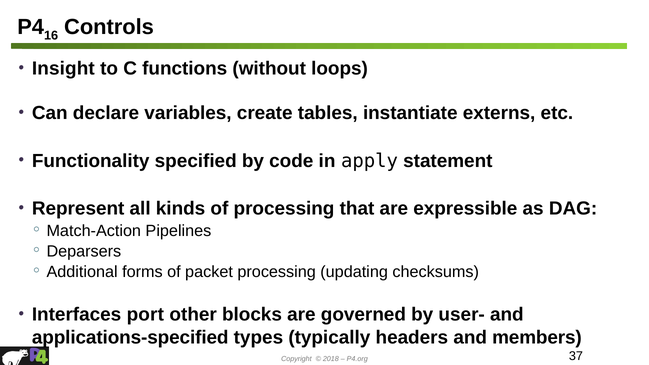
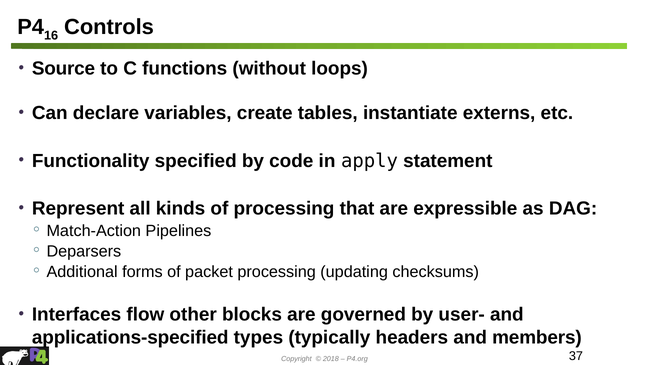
Insight: Insight -> Source
port: port -> flow
